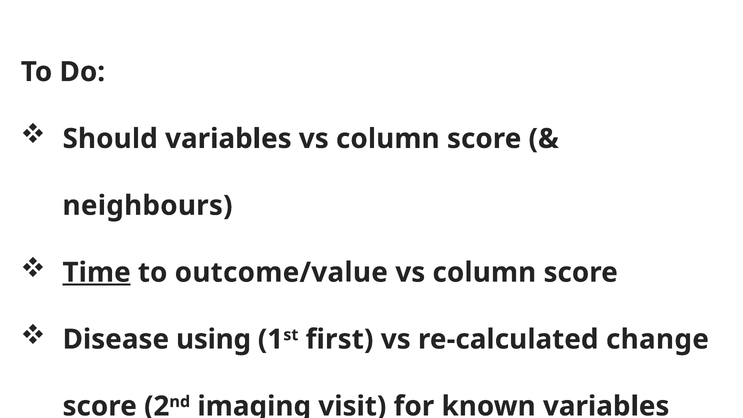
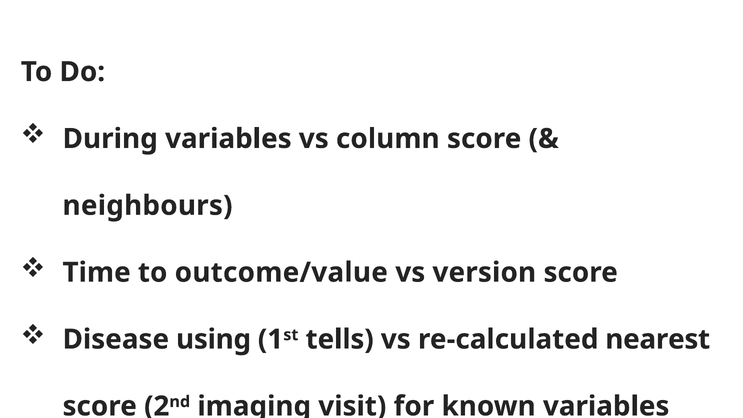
Should: Should -> During
Time underline: present -> none
column at (484, 272): column -> version
first: first -> tells
change: change -> nearest
